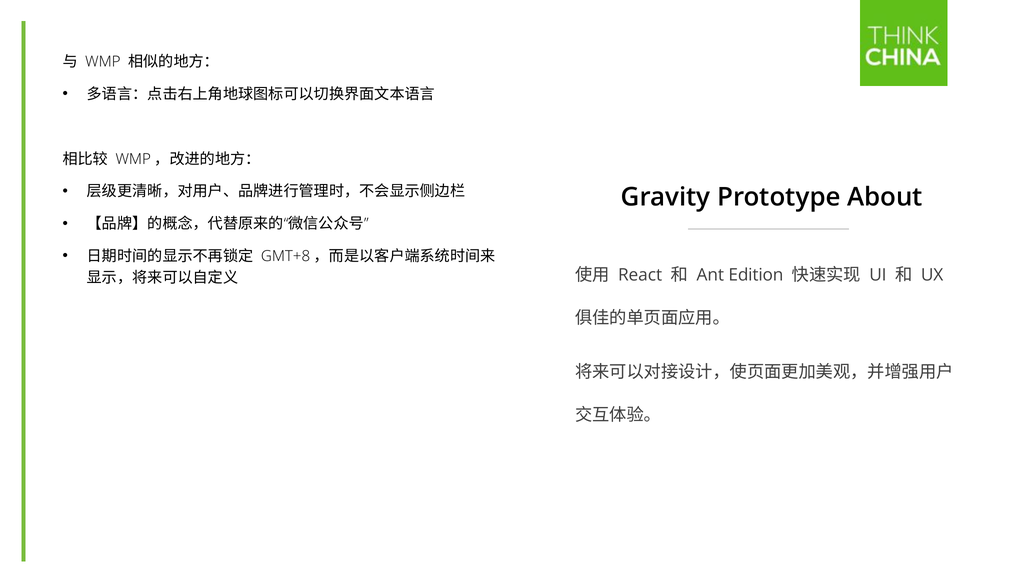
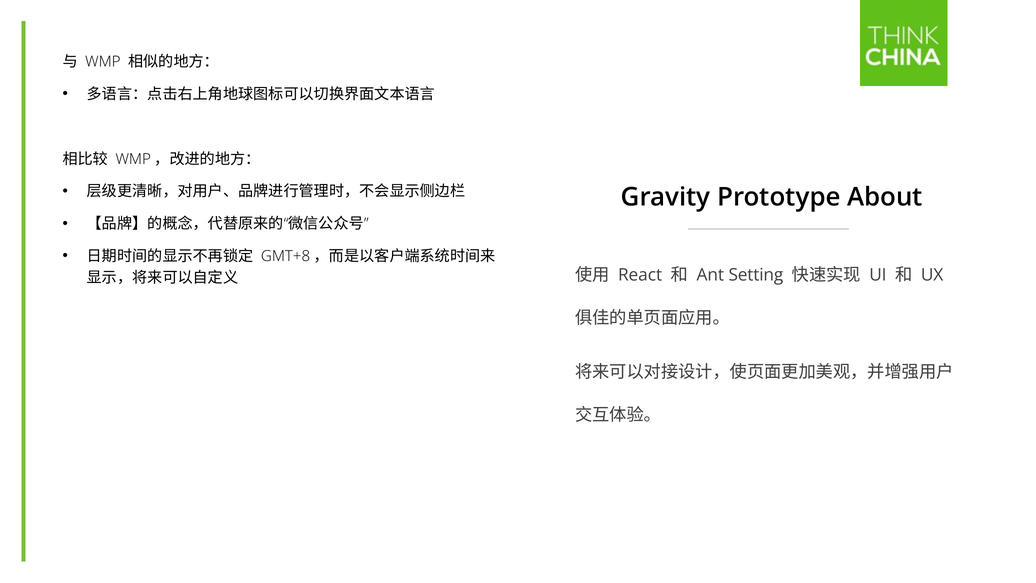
Edition: Edition -> Setting
